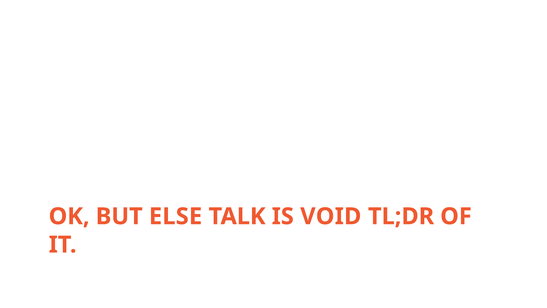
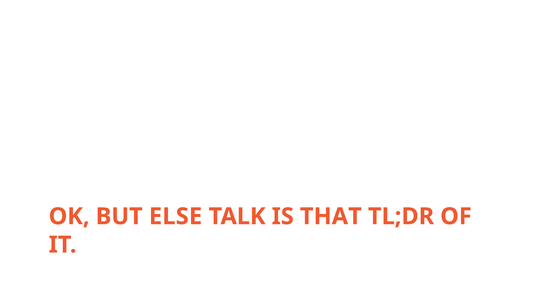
VOID: VOID -> THAT
